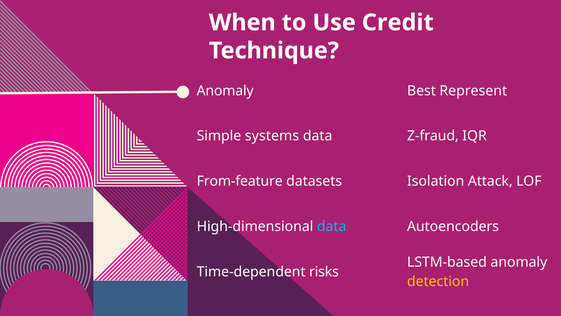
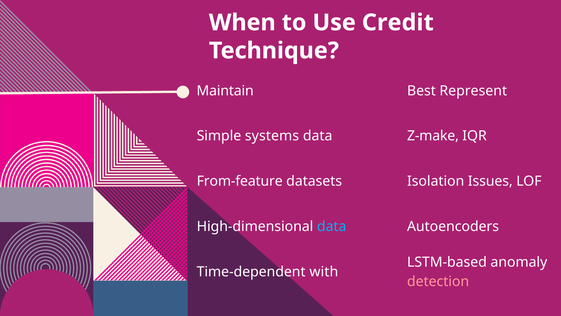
Anomaly at (225, 91): Anomaly -> Maintain
Z-fraud: Z-fraud -> Z-make
Attack: Attack -> Issues
risks: risks -> with
detection colour: yellow -> pink
